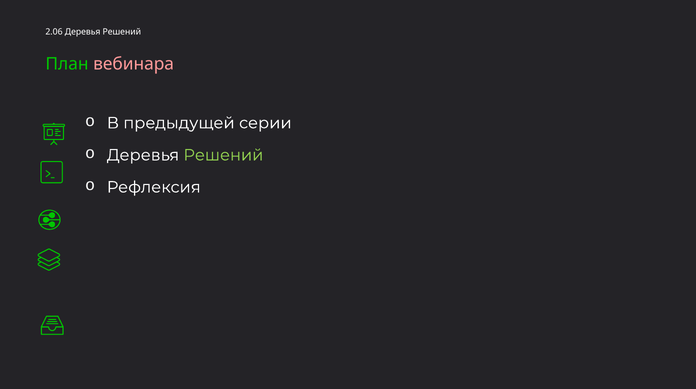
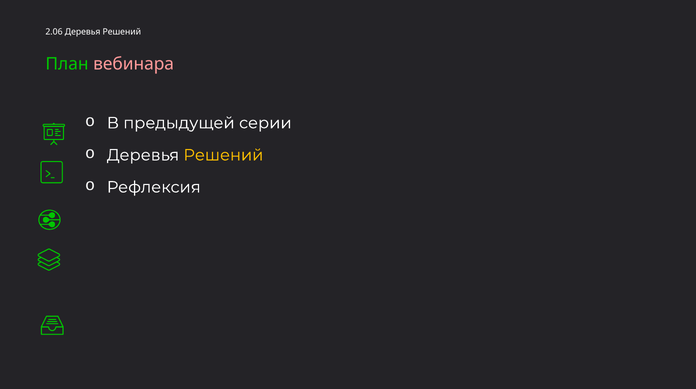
Решений at (223, 155) colour: light green -> yellow
